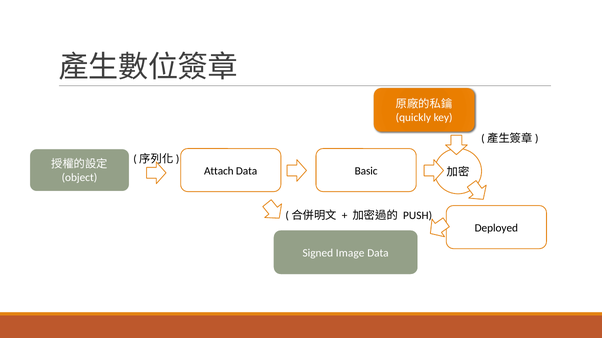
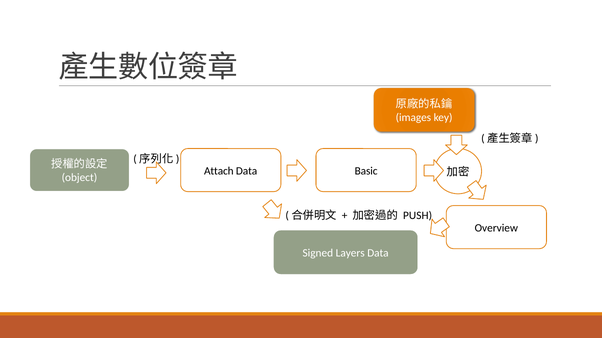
quickly: quickly -> images
Deployed: Deployed -> Overview
Image: Image -> Layers
